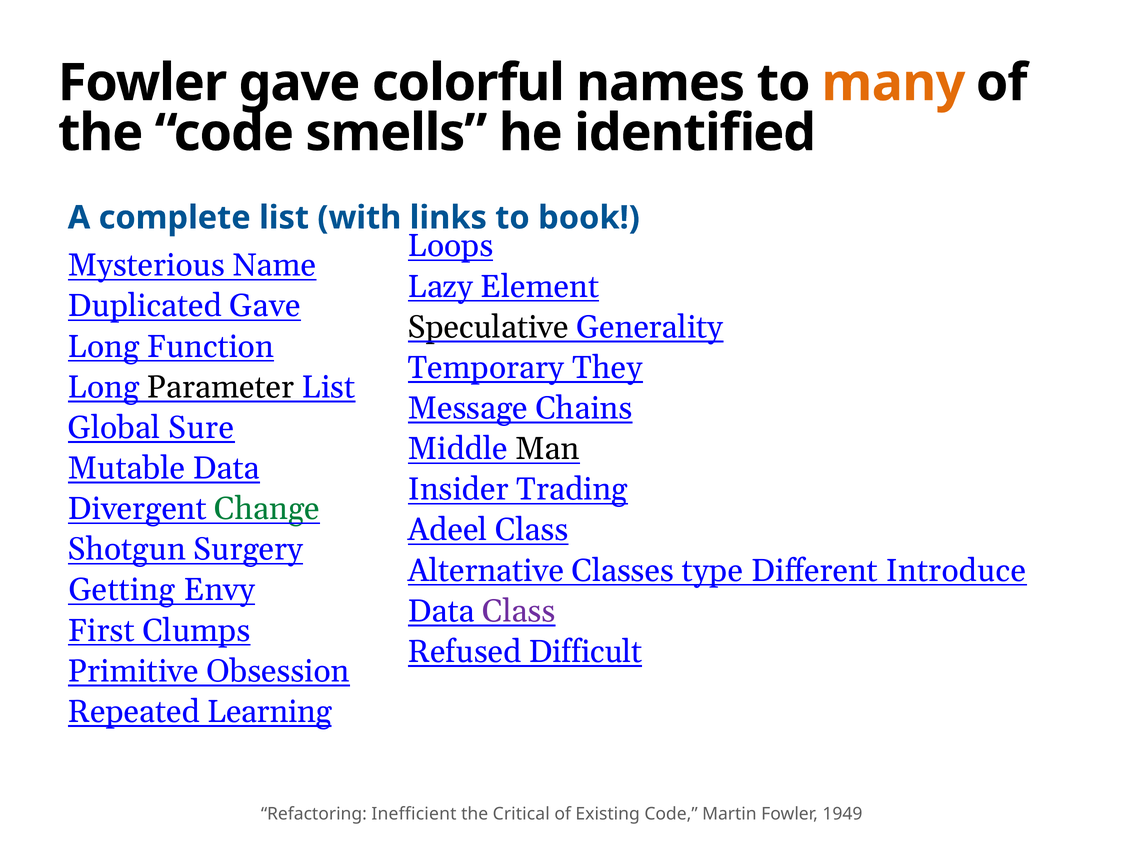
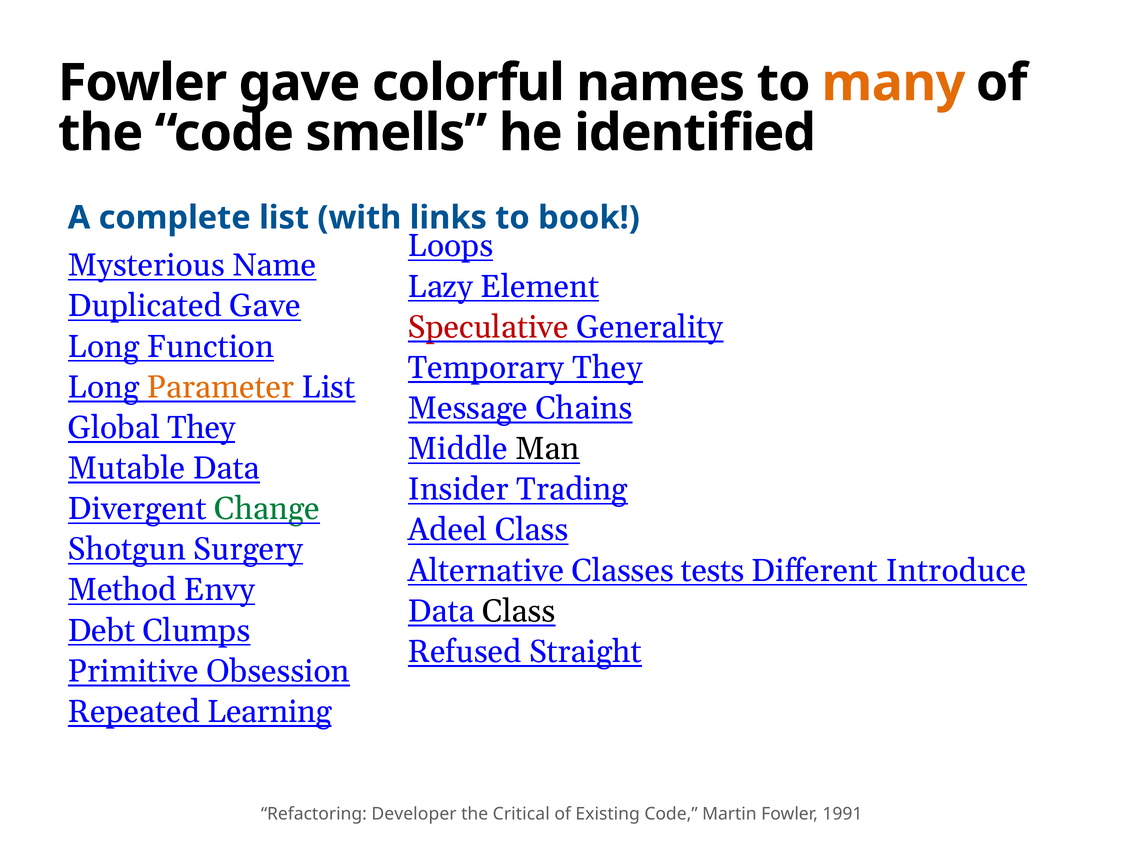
Speculative colour: black -> red
Parameter colour: black -> orange
Global Sure: Sure -> They
type: type -> tests
Getting: Getting -> Method
Class at (519, 611) colour: purple -> black
First: First -> Debt
Difficult: Difficult -> Straight
Inefficient: Inefficient -> Developer
1949: 1949 -> 1991
